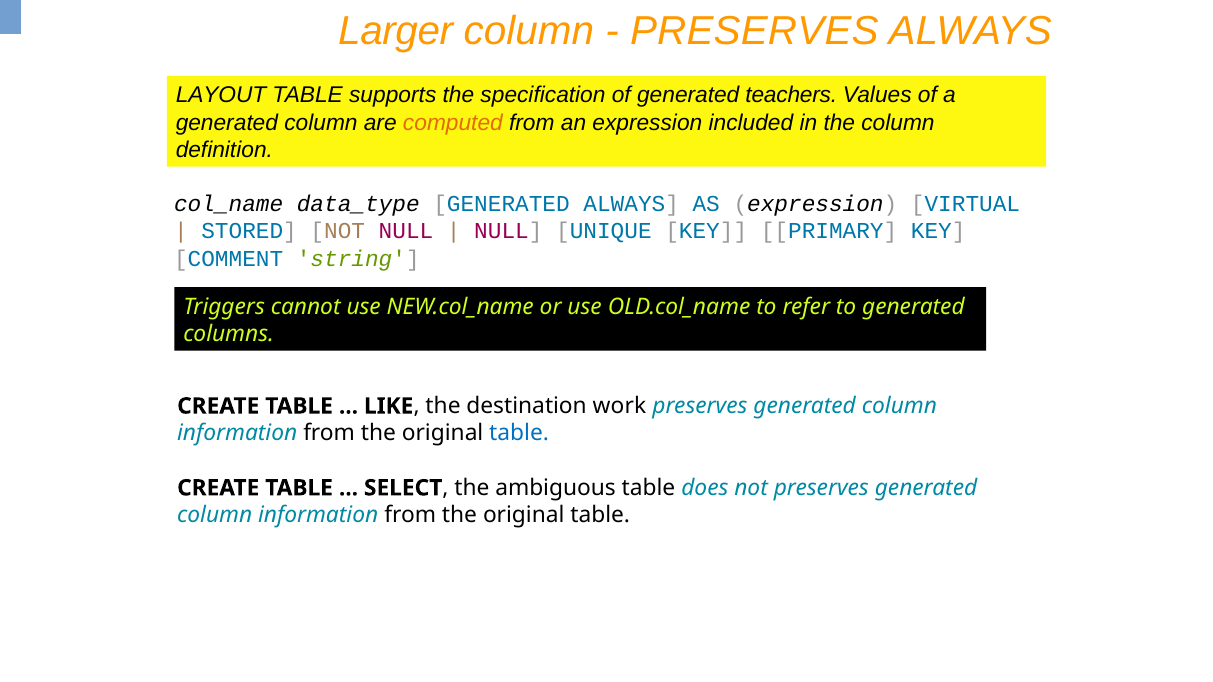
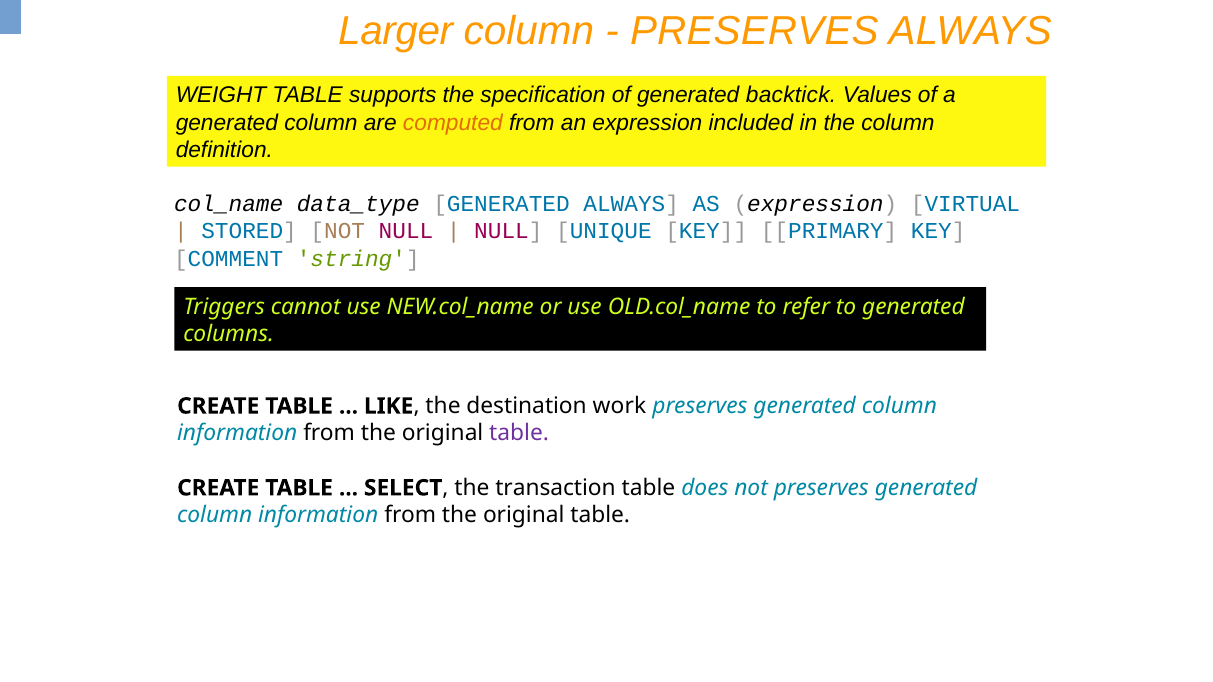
LAYOUT: LAYOUT -> WEIGHT
teachers: teachers -> backtick
table at (519, 434) colour: blue -> purple
ambiguous: ambiguous -> transaction
